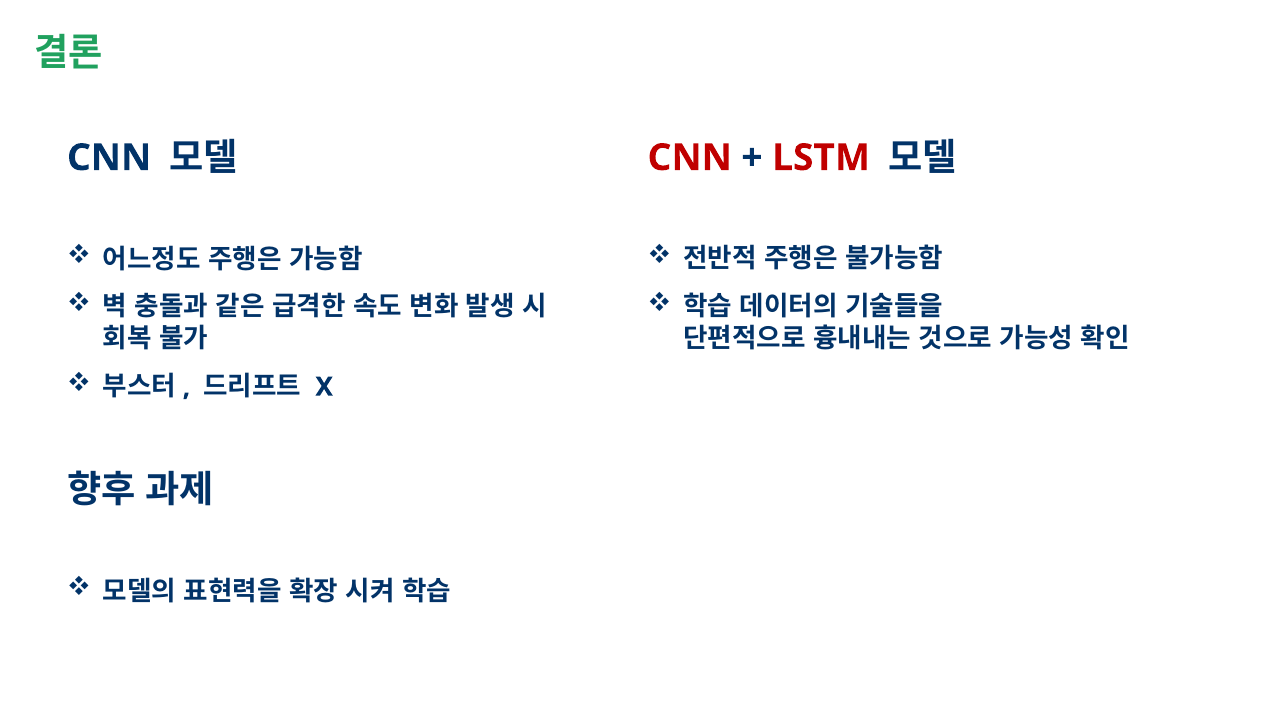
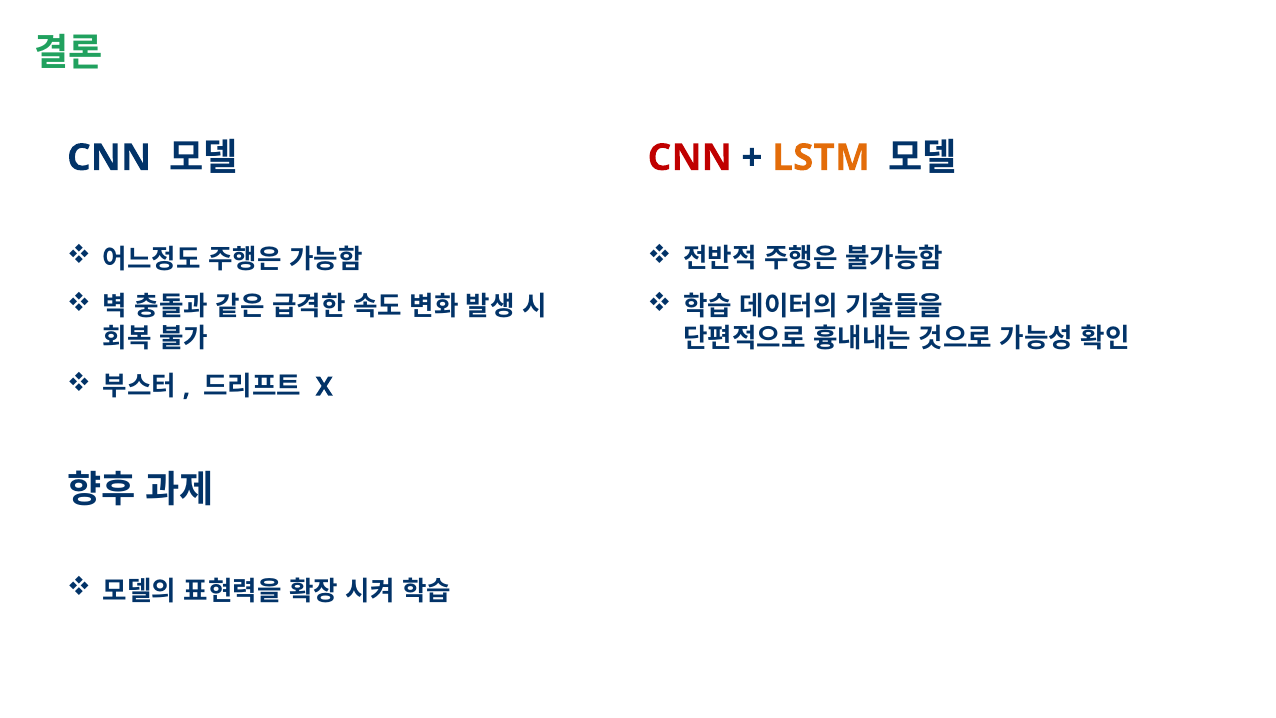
LSTM colour: red -> orange
